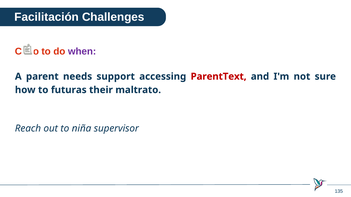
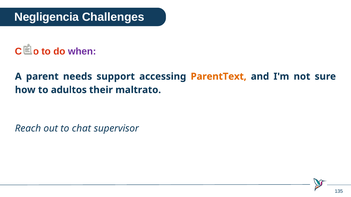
Facilitación: Facilitación -> Negligencia
ParentText colour: red -> orange
futuras: futuras -> adultos
niña: niña -> chat
